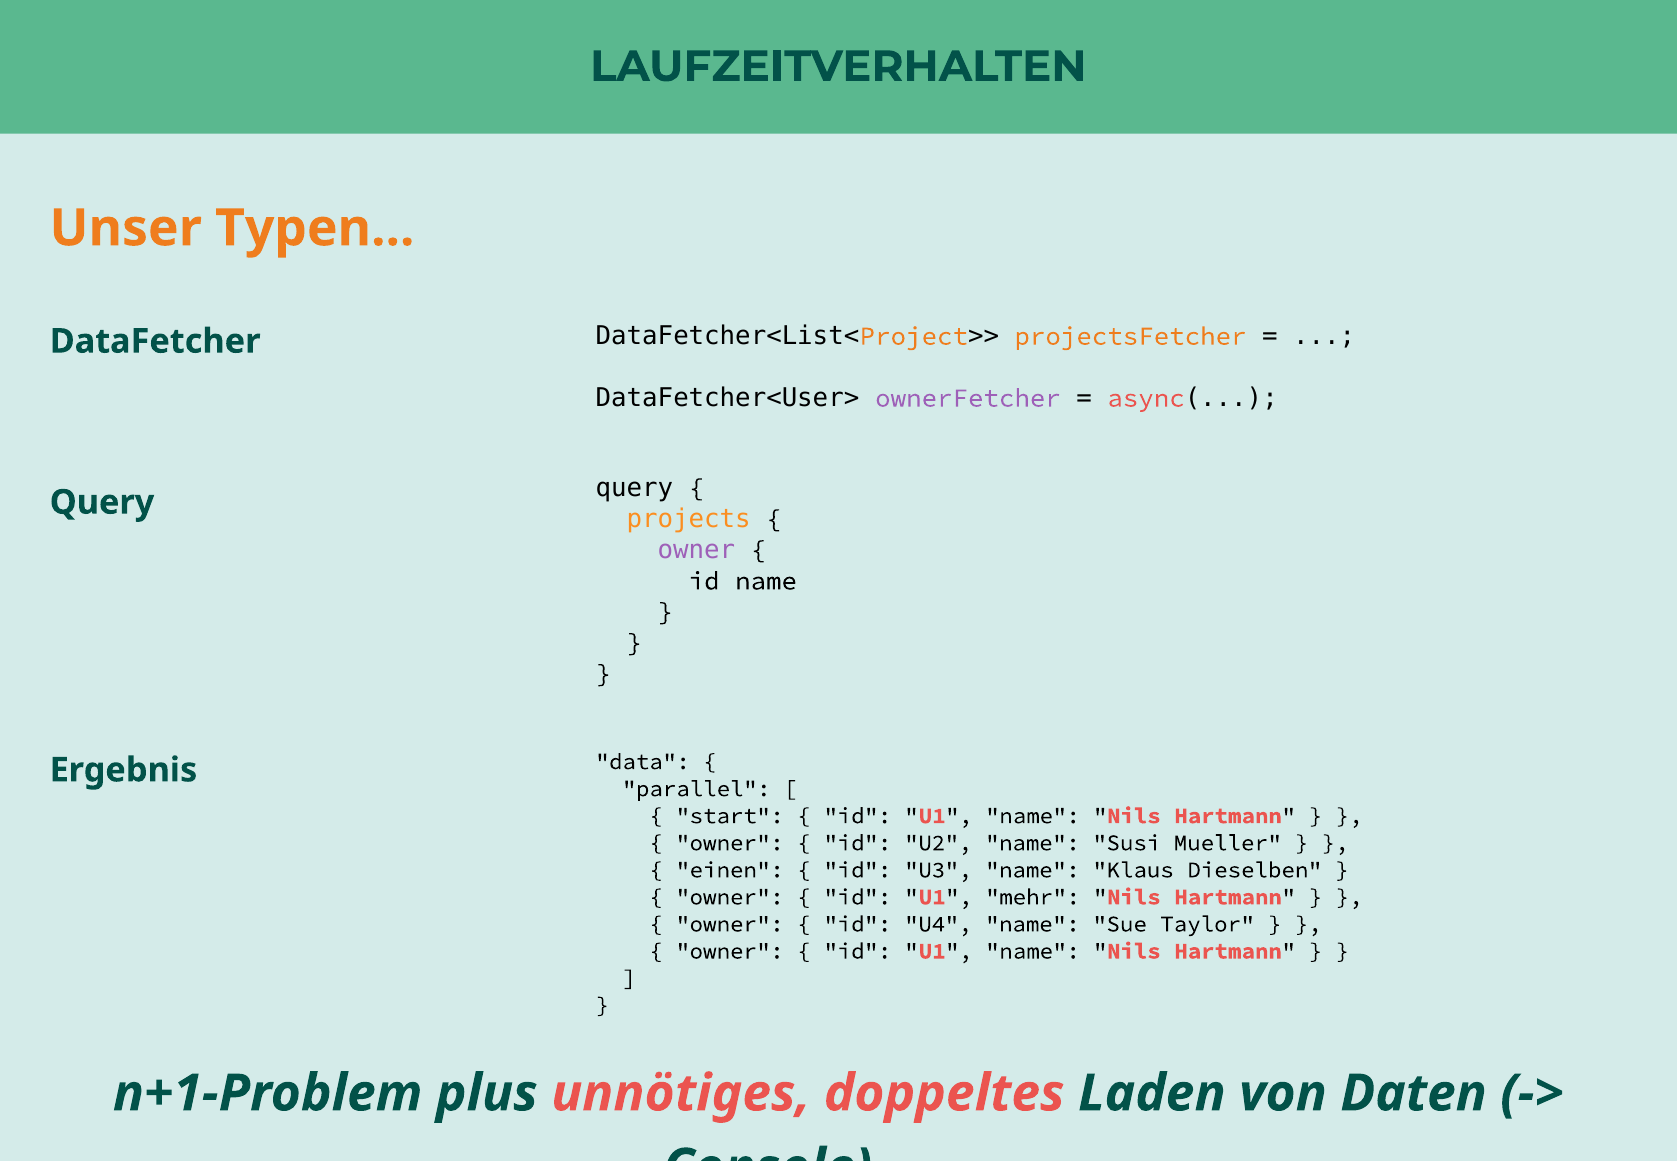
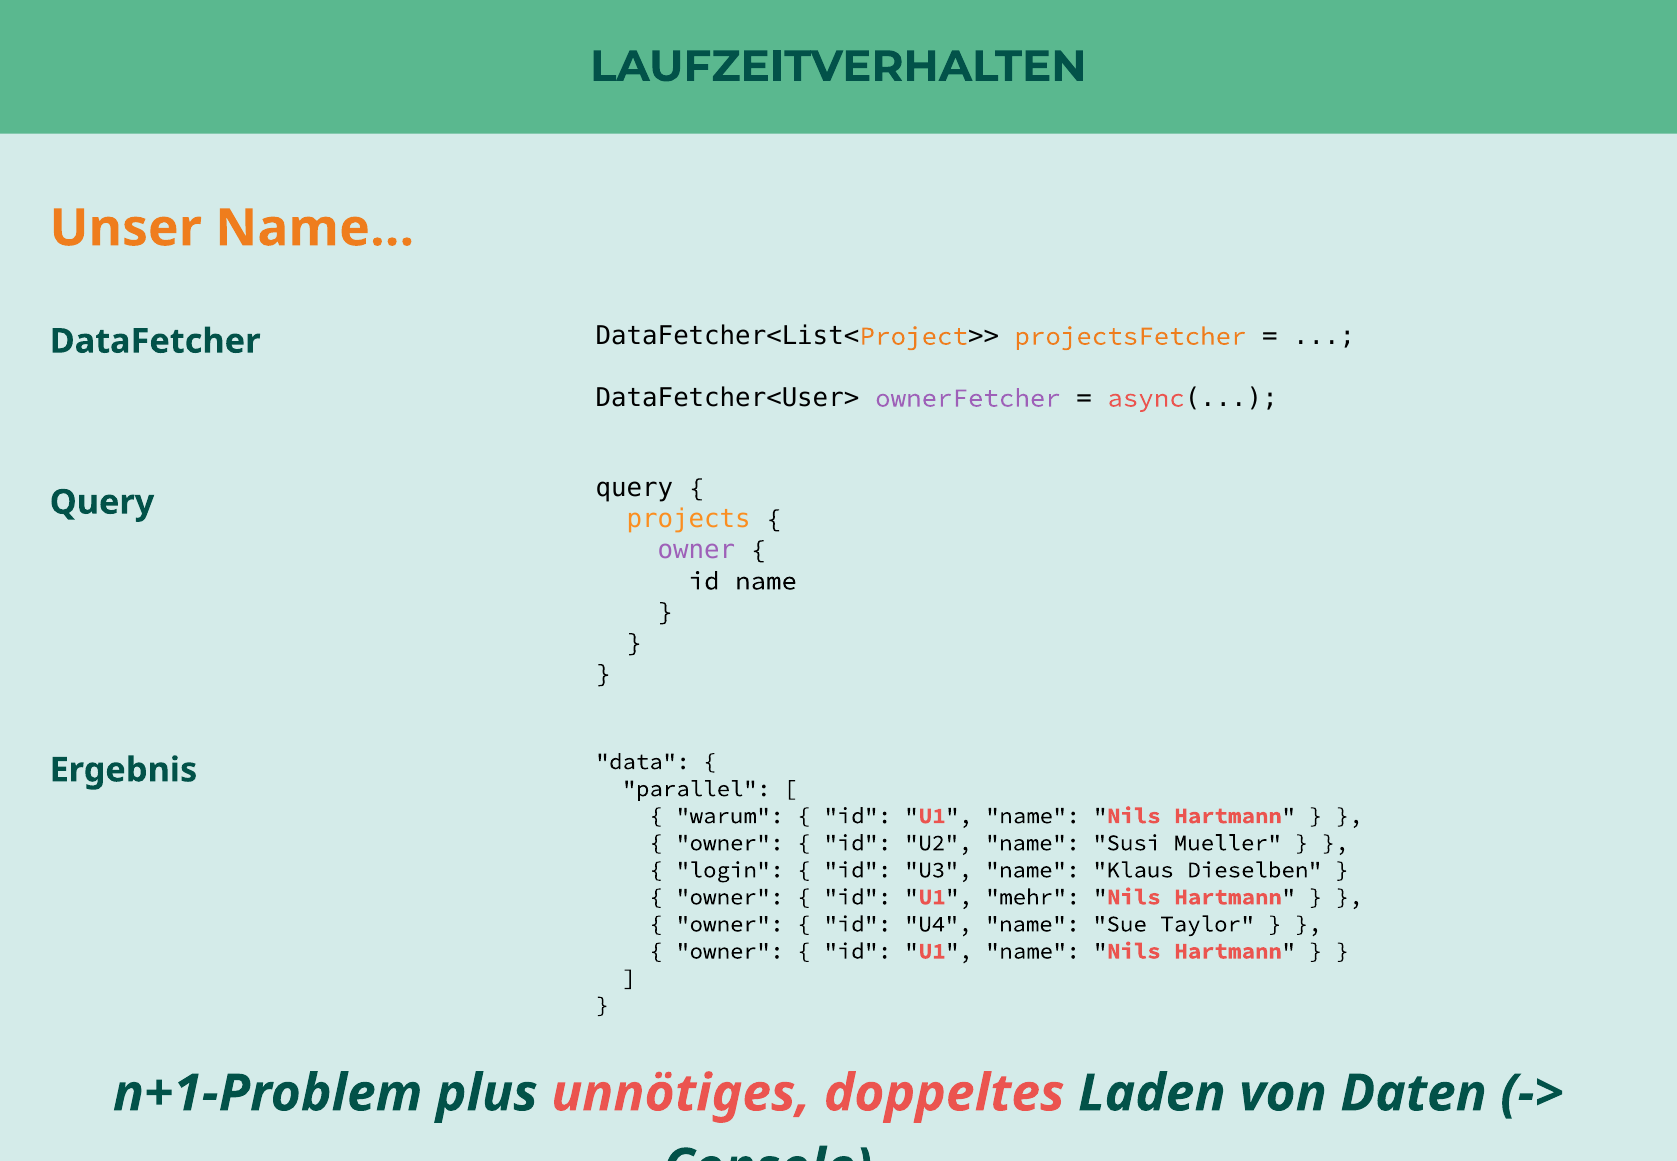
Unser Typen: Typen -> Name
start: start -> warum
einen: einen -> login
